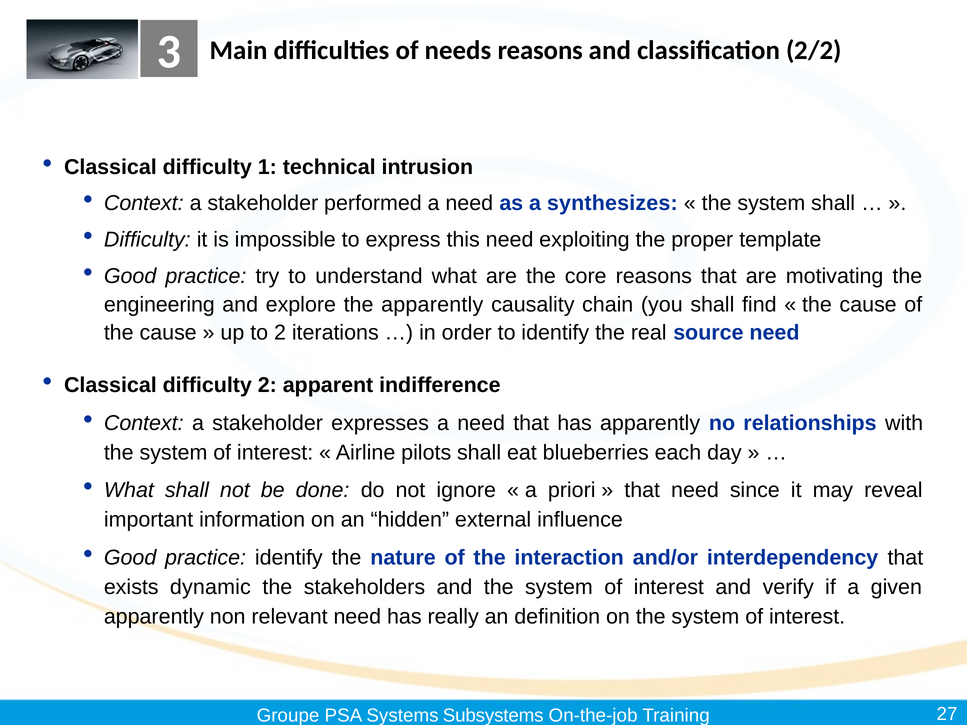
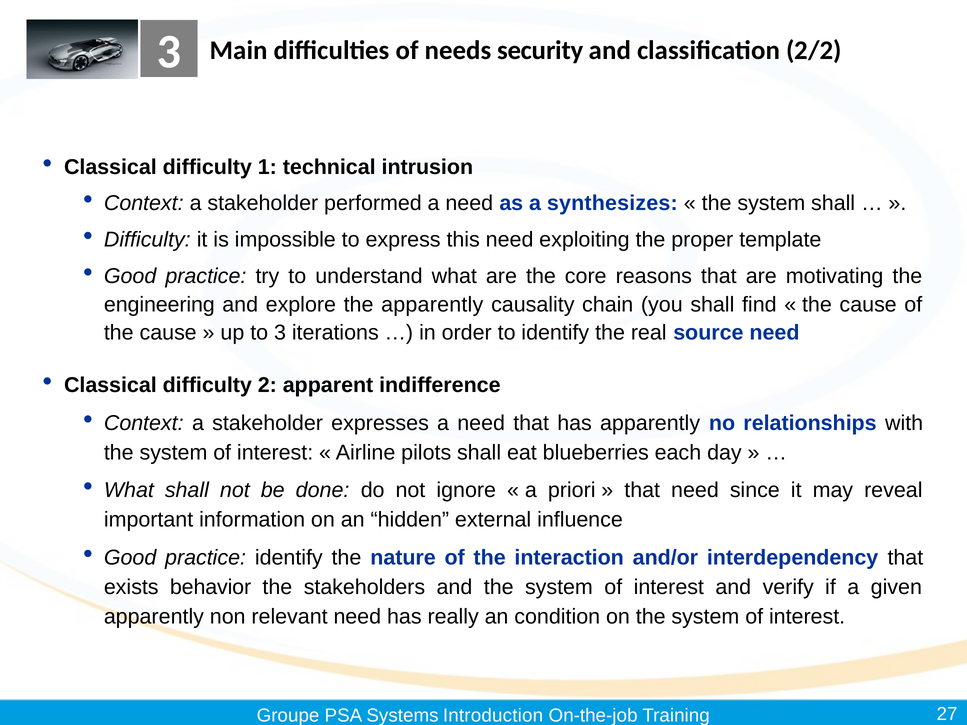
needs reasons: reasons -> security
to 2: 2 -> 3
dynamic: dynamic -> behavior
definition: definition -> condition
Subsystems: Subsystems -> Introduction
